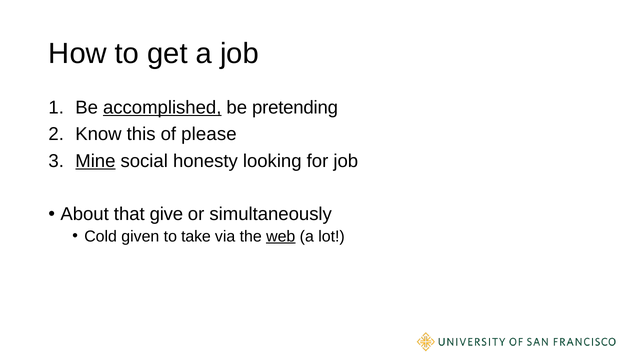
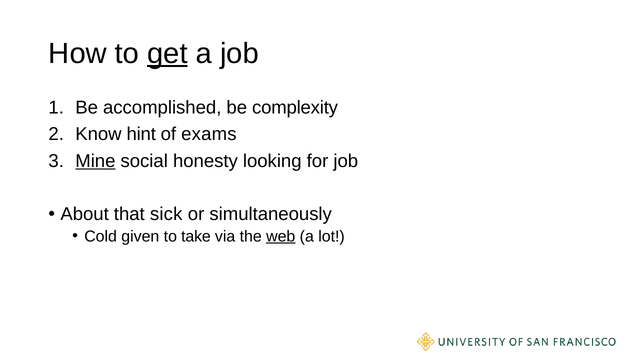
get underline: none -> present
accomplished underline: present -> none
pretending: pretending -> complexity
this: this -> hint
please: please -> exams
give: give -> sick
